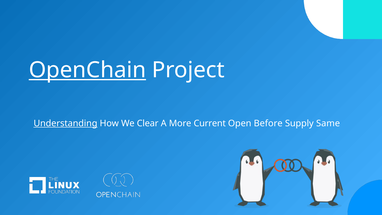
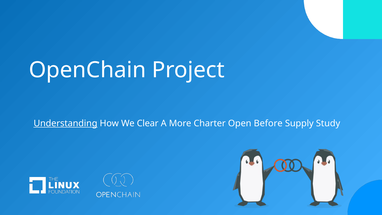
OpenChain underline: present -> none
Current: Current -> Charter
Same: Same -> Study
